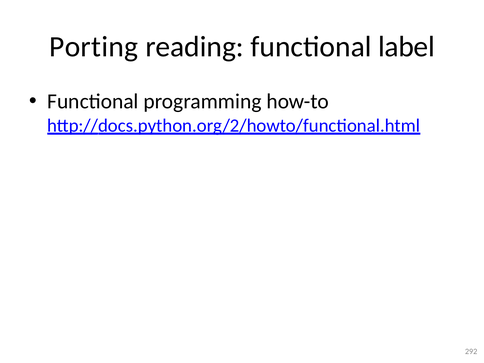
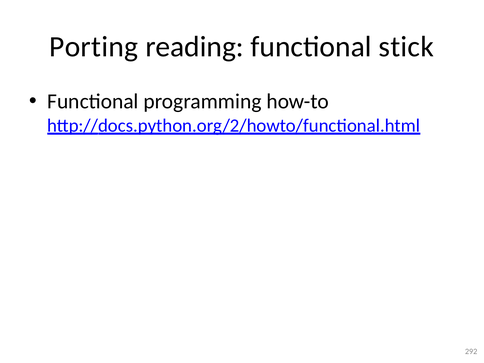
label: label -> stick
